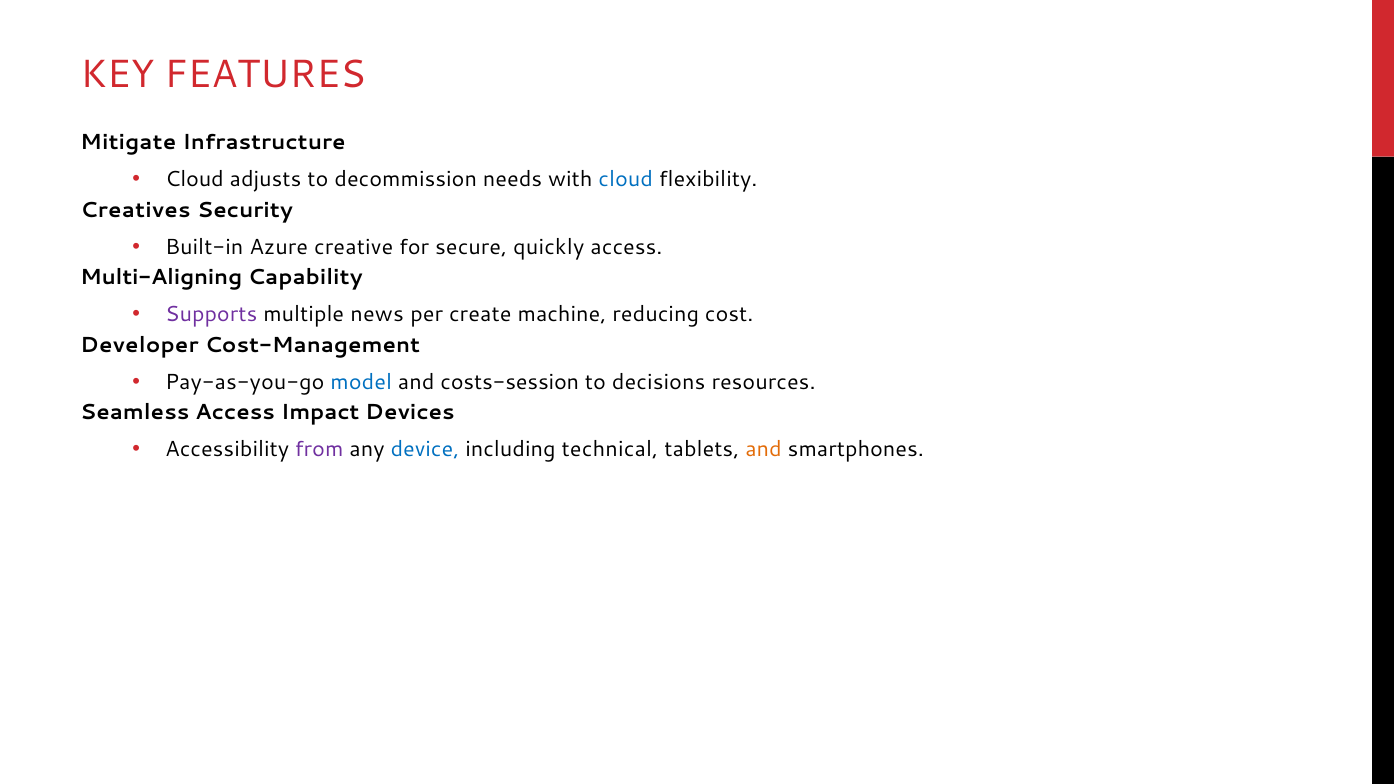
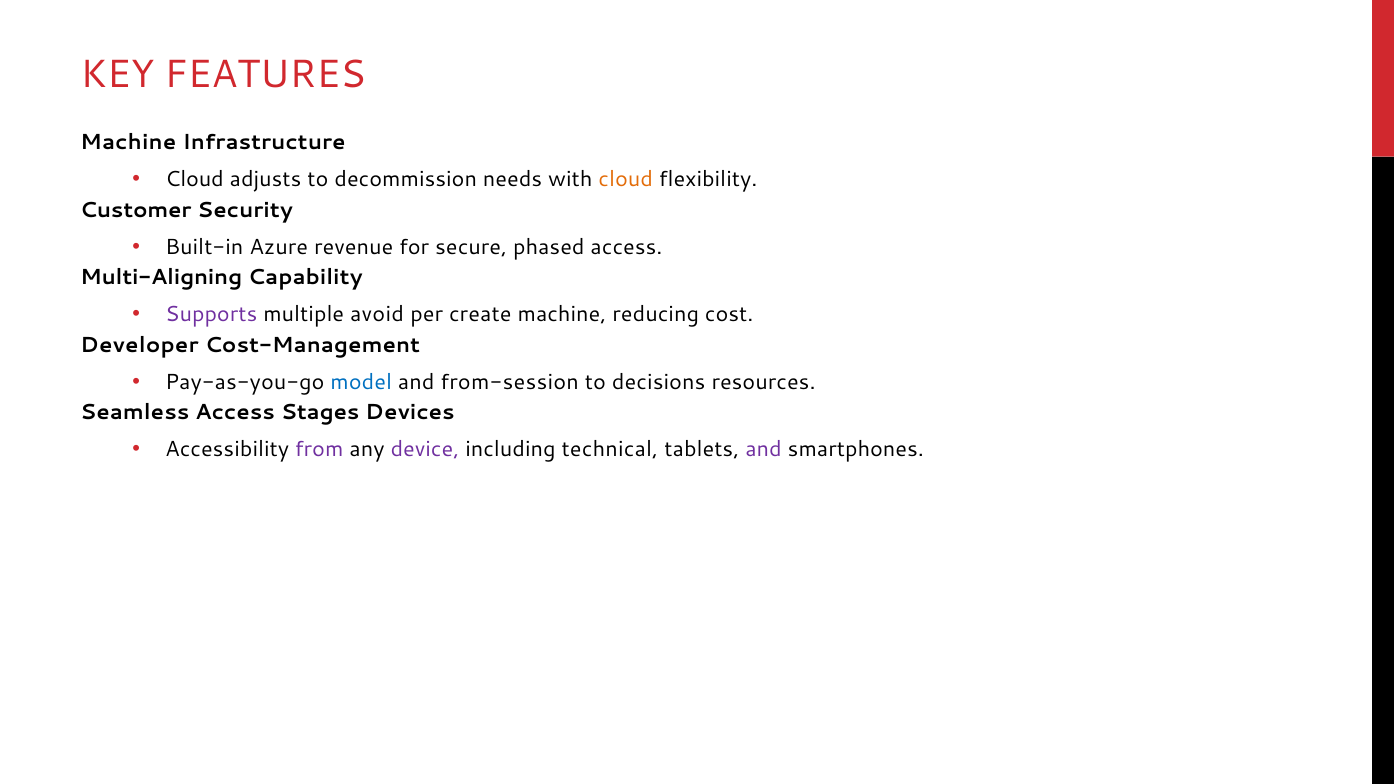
Mitigate at (128, 143): Mitigate -> Machine
cloud at (626, 180) colour: blue -> orange
Creatives: Creatives -> Customer
creative: creative -> revenue
quickly: quickly -> phased
news: news -> avoid
costs-session: costs-session -> from-session
Impact: Impact -> Stages
device colour: blue -> purple
and at (764, 450) colour: orange -> purple
